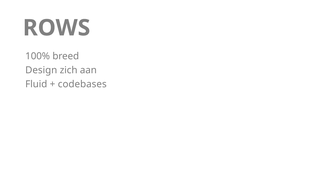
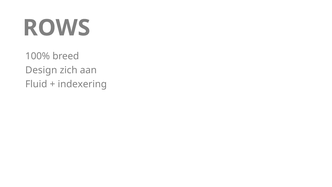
codebases: codebases -> indexering
